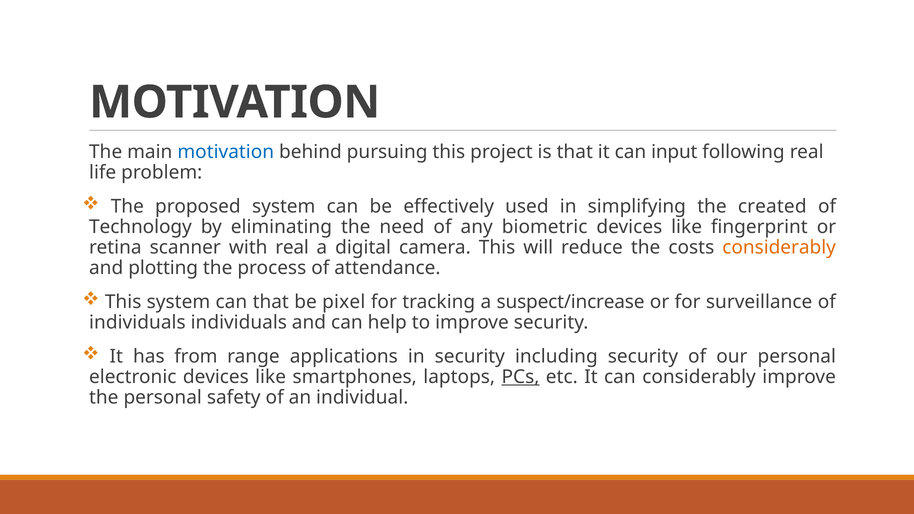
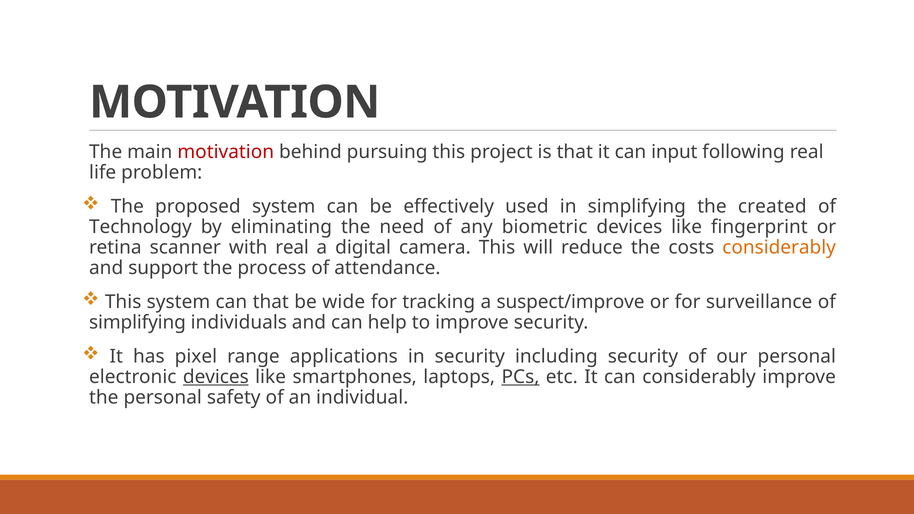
motivation at (226, 152) colour: blue -> red
plotting: plotting -> support
pixel: pixel -> wide
suspect/increase: suspect/increase -> suspect/improve
individuals at (137, 323): individuals -> simplifying
from: from -> pixel
devices at (216, 377) underline: none -> present
